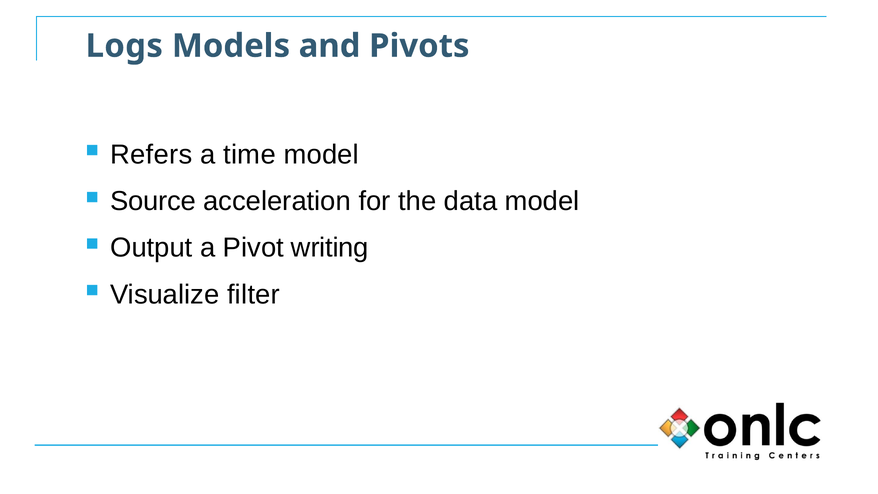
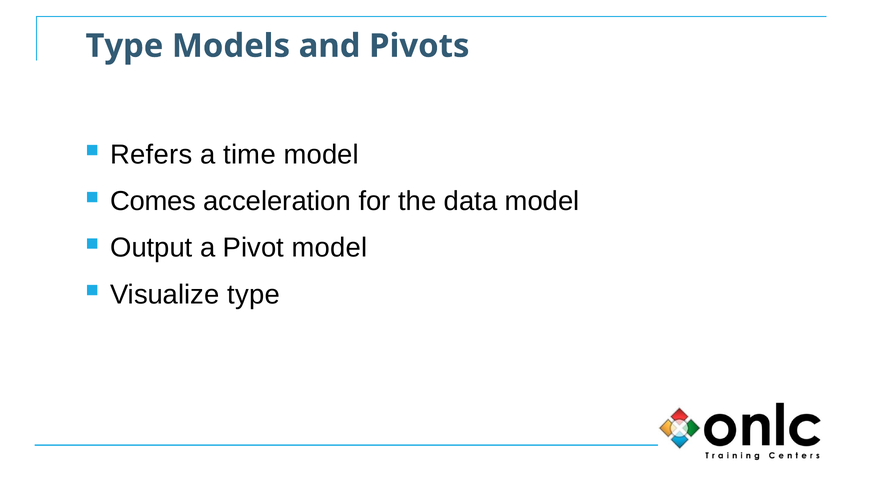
Logs at (124, 46): Logs -> Type
Source: Source -> Comes
Pivot writing: writing -> model
Visualize filter: filter -> type
